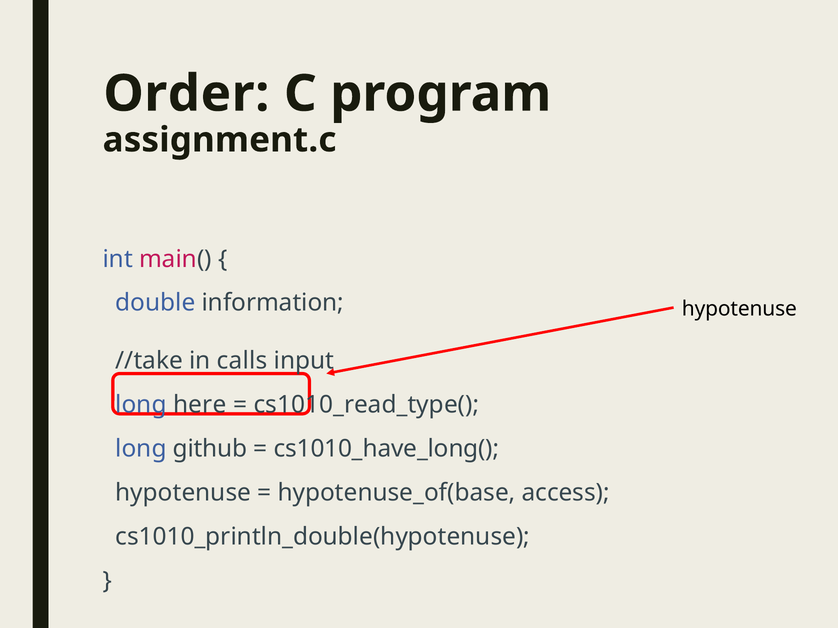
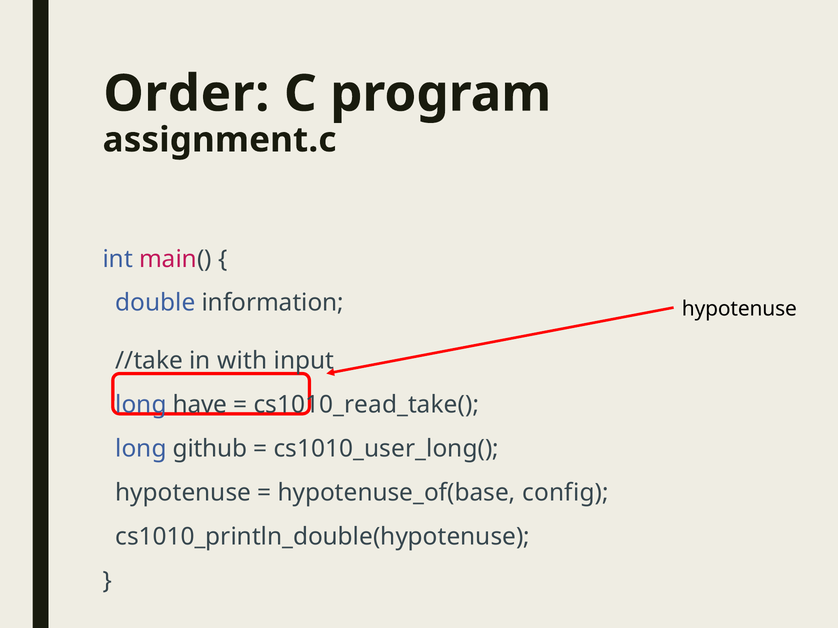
calls: calls -> with
here: here -> have
cs1010_read_type(: cs1010_read_type( -> cs1010_read_take(
cs1010_have_long(: cs1010_have_long( -> cs1010_user_long(
access: access -> config
